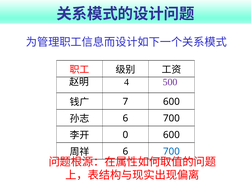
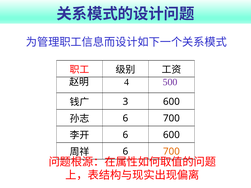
7: 7 -> 3
0 at (126, 135): 0 -> 6
700 at (172, 152) colour: blue -> orange
